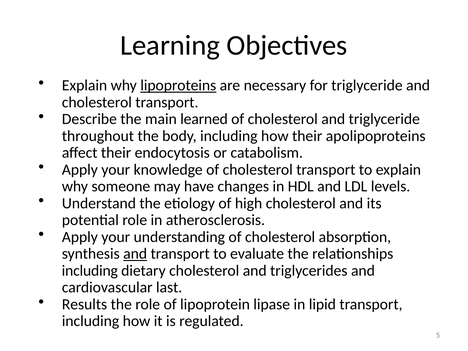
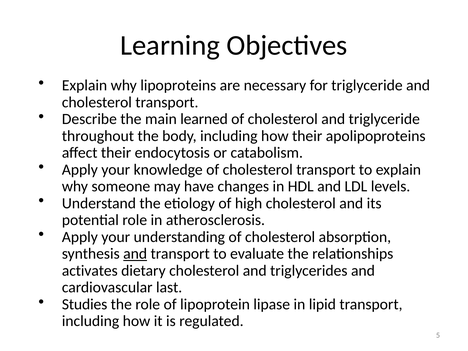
lipoproteins underline: present -> none
including at (90, 271): including -> activates
Results: Results -> Studies
